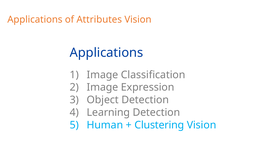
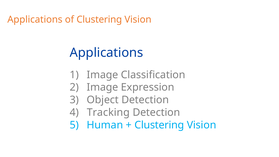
of Attributes: Attributes -> Clustering
Learning: Learning -> Tracking
